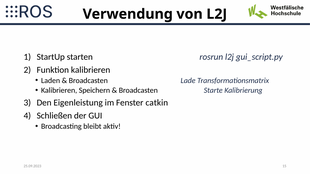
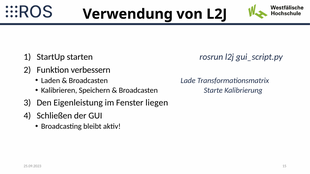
Funktion kalibrieren: kalibrieren -> verbessern
catkin: catkin -> liegen
